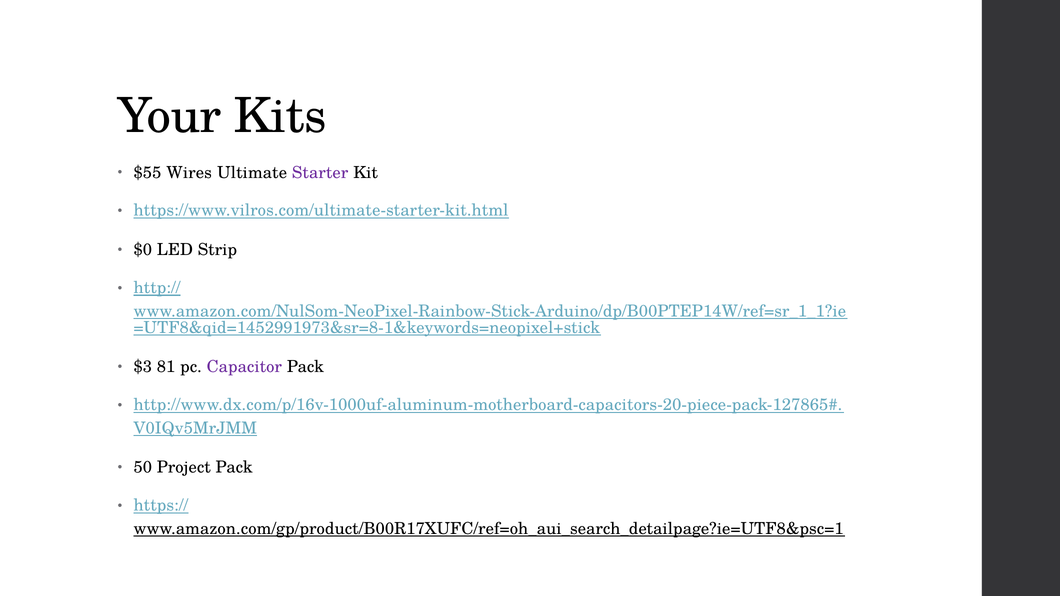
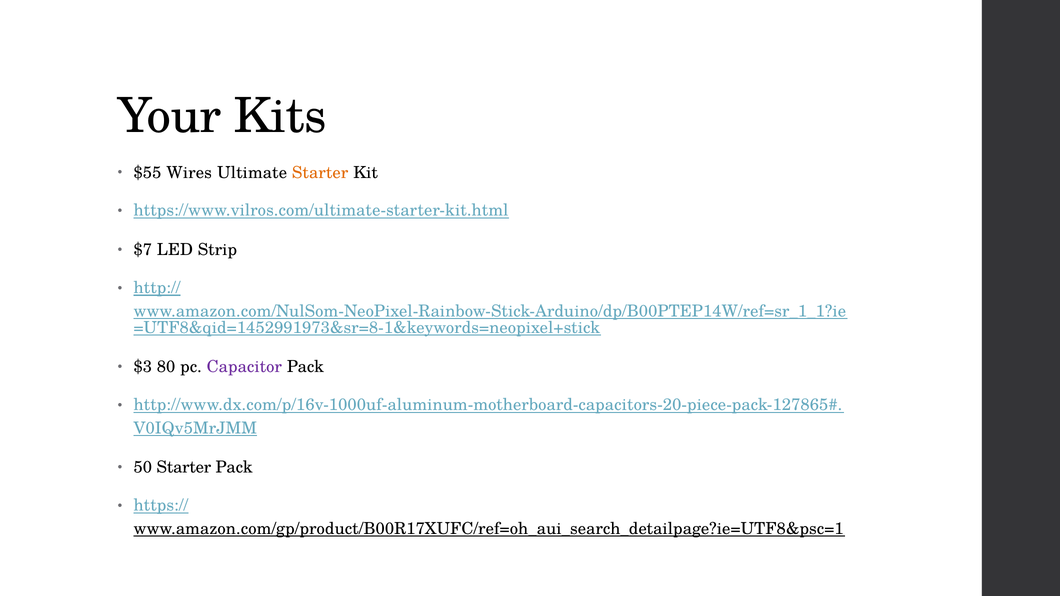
Starter at (320, 173) colour: purple -> orange
$0: $0 -> $7
81: 81 -> 80
50 Project: Project -> Starter
